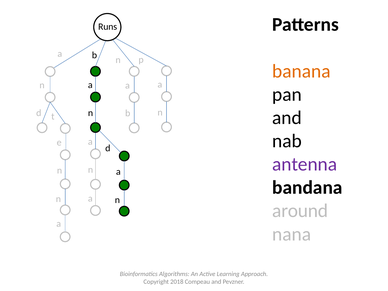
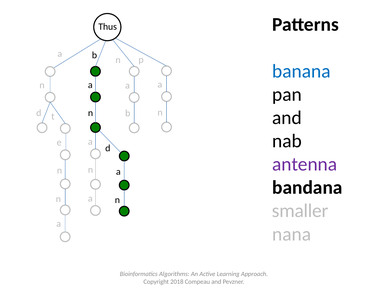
Runs: Runs -> Thus
banana colour: orange -> blue
around: around -> smaller
